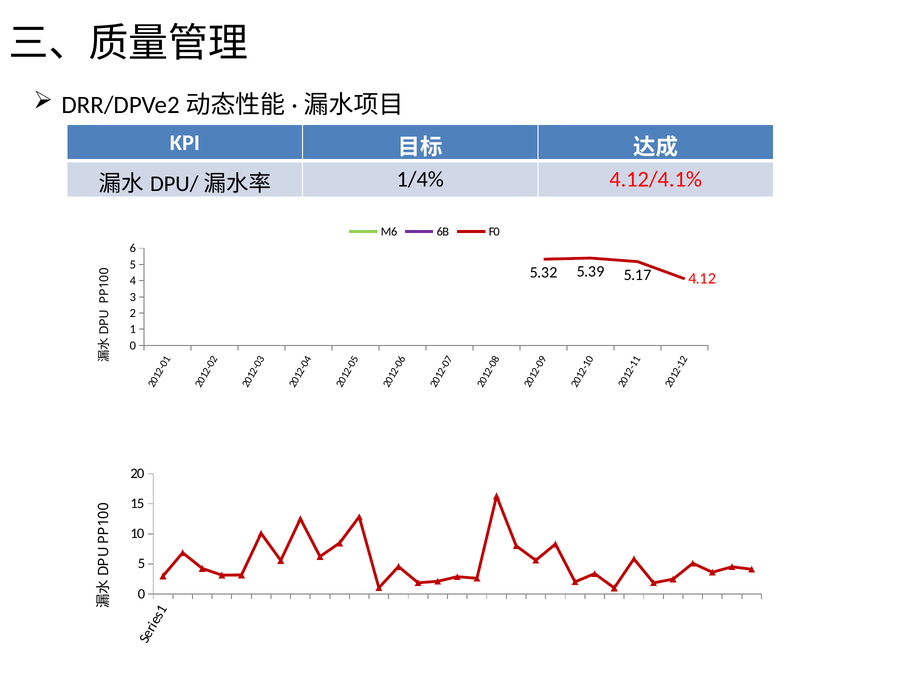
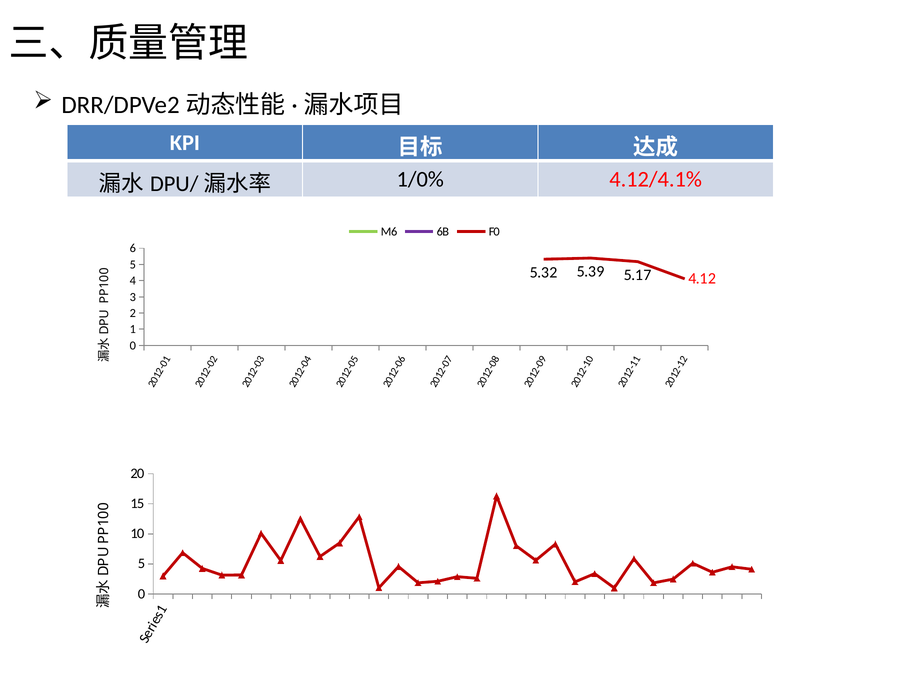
1/4%: 1/4% -> 1/0%
